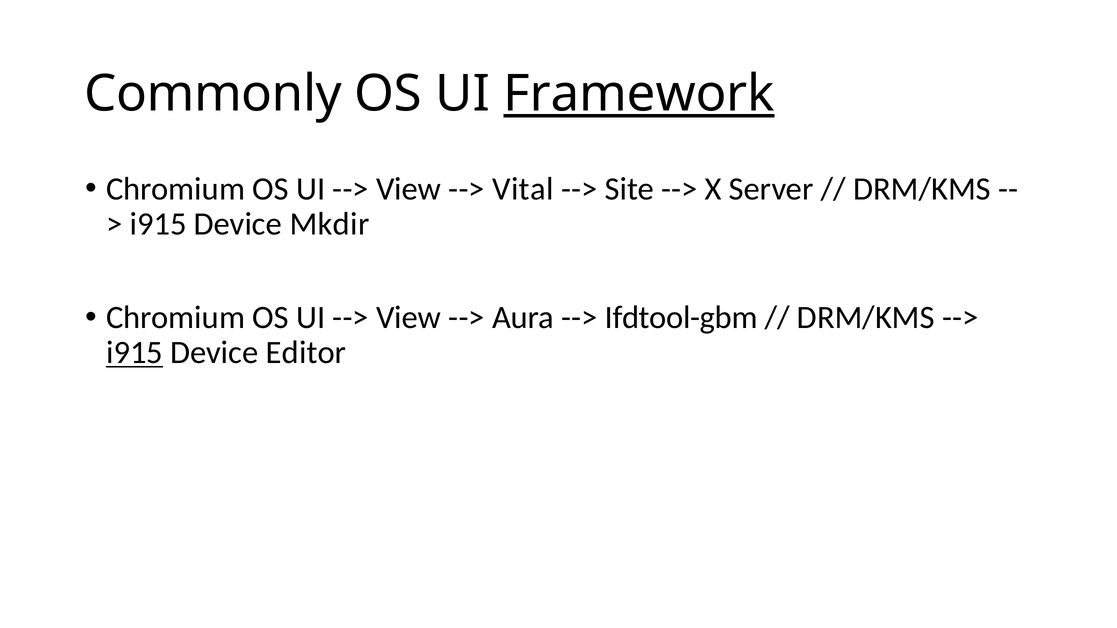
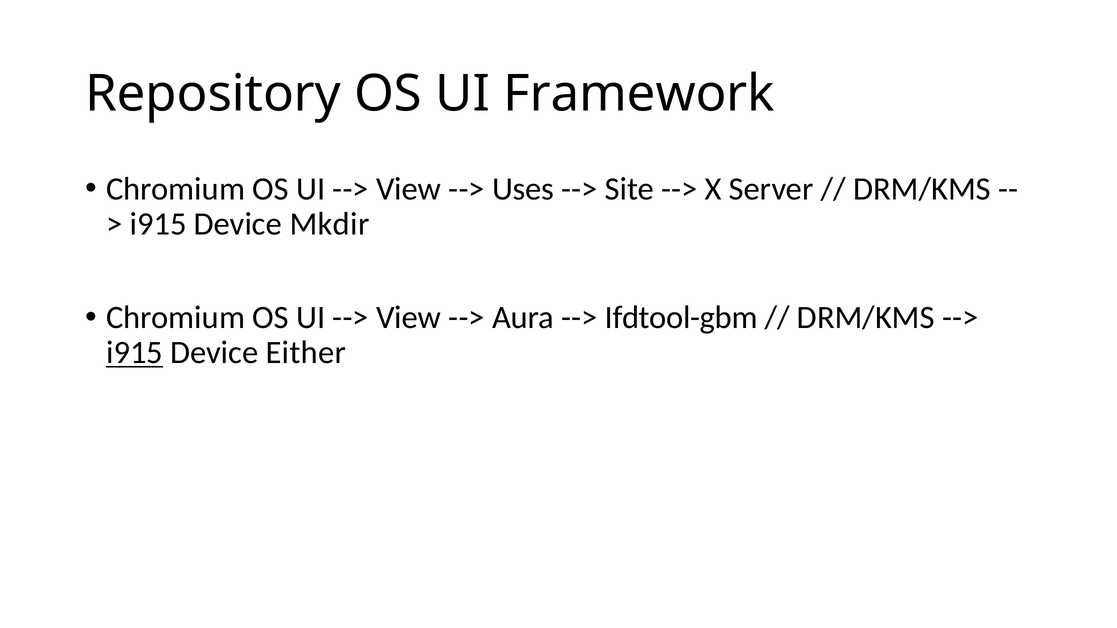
Commonly: Commonly -> Repository
Framework underline: present -> none
Vital: Vital -> Uses
Editor: Editor -> Either
